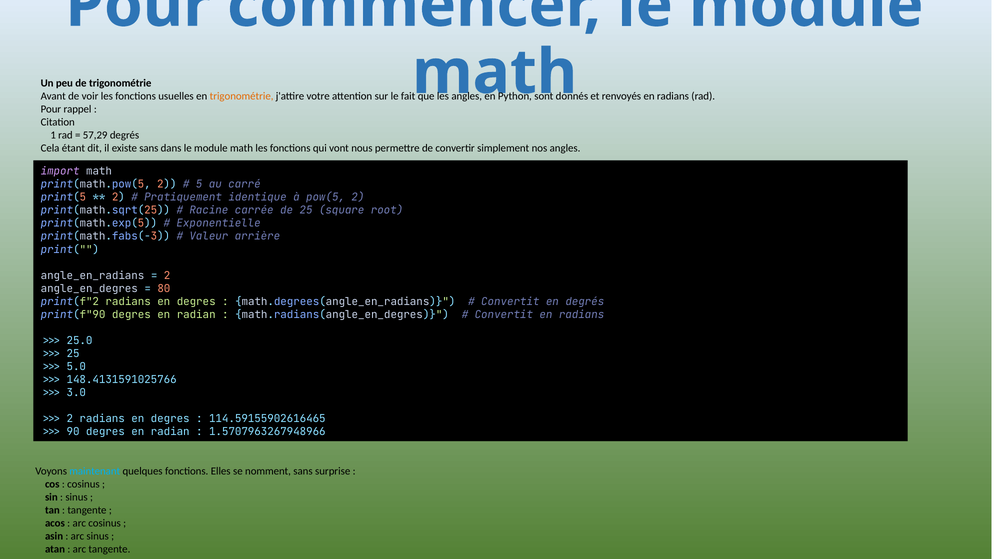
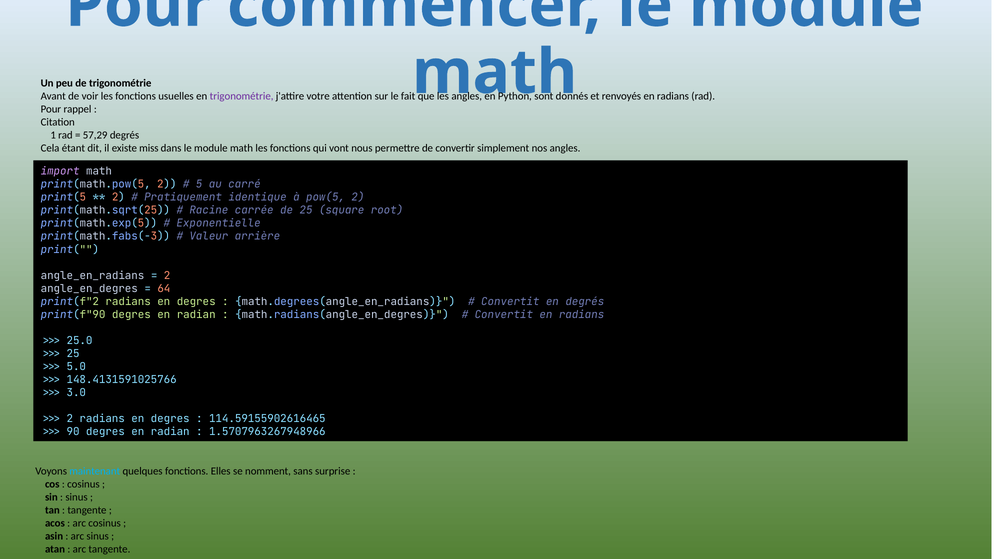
trigonométrie at (242, 96) colour: orange -> purple
existe sans: sans -> miss
80: 80 -> 64
